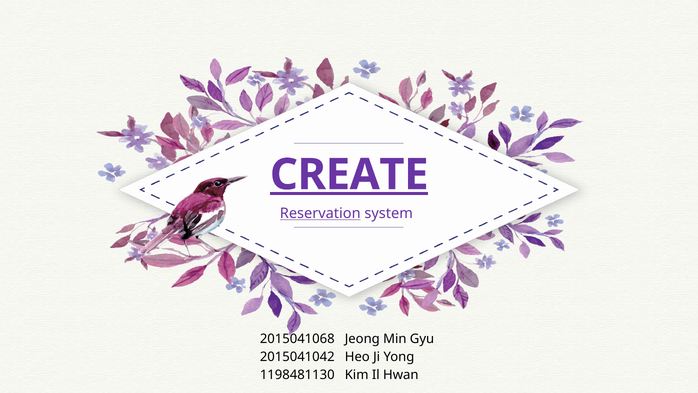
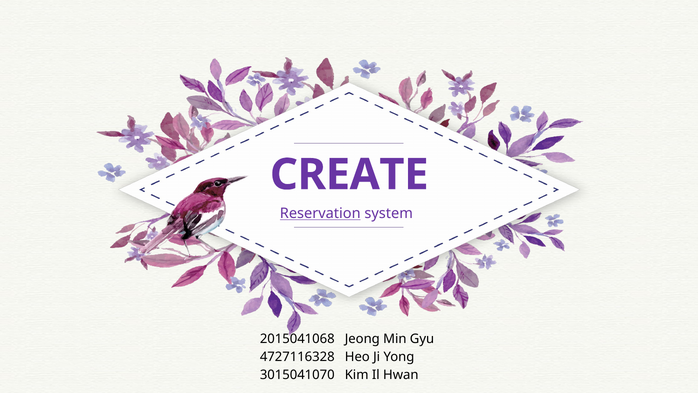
CREATE underline: present -> none
2015041042: 2015041042 -> 4727116328
1198481130: 1198481130 -> 3015041070
